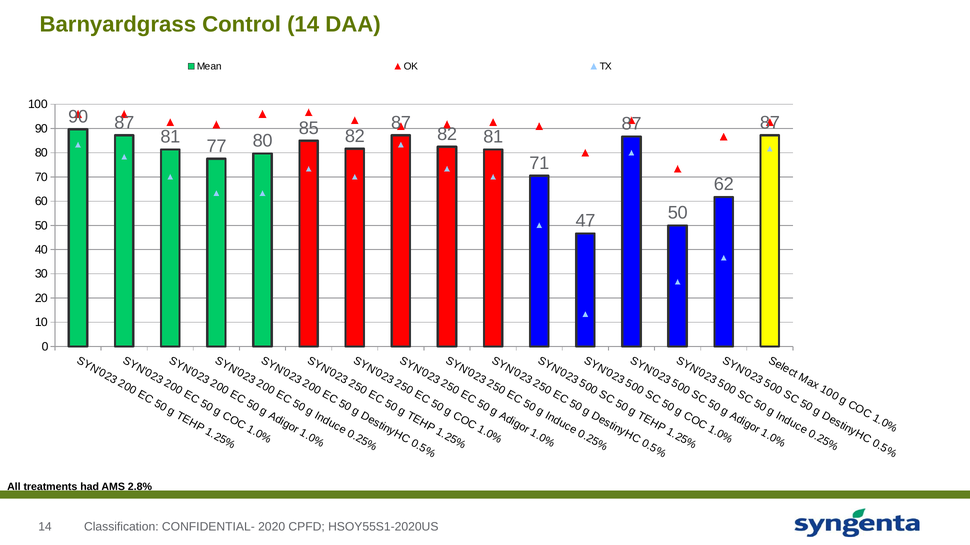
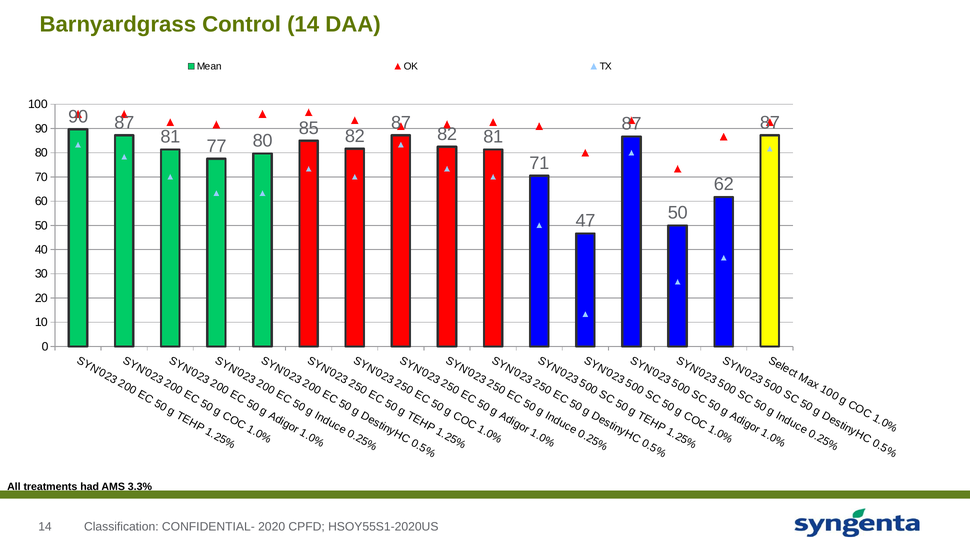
2.8%: 2.8% -> 3.3%
